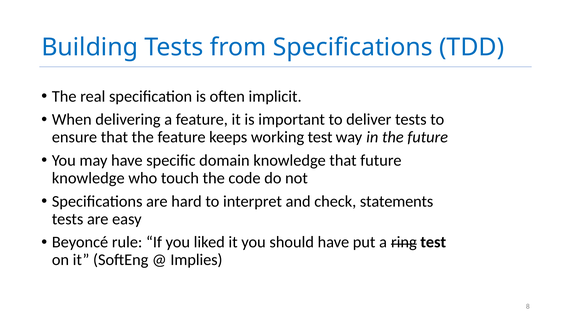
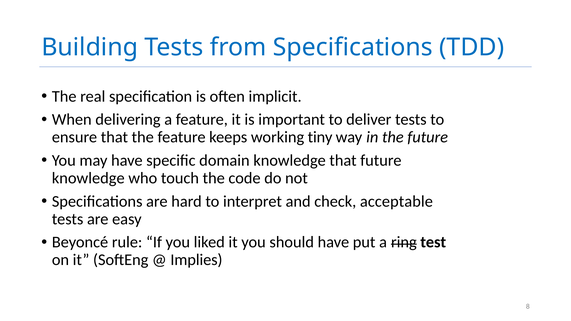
working test: test -> tiny
statements: statements -> acceptable
